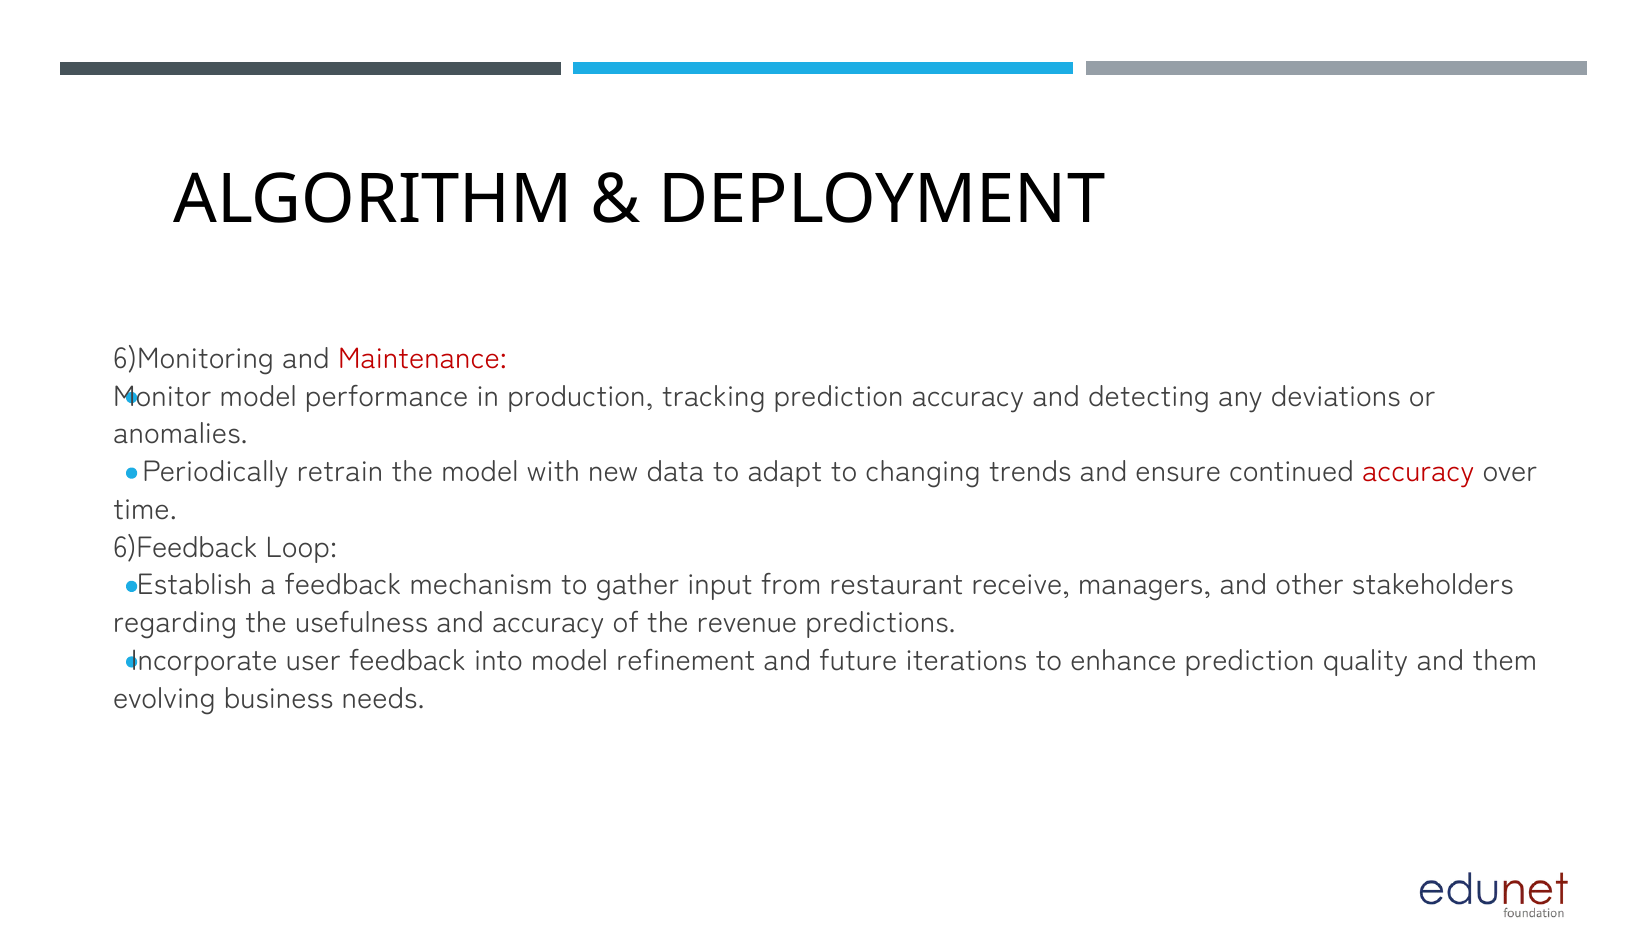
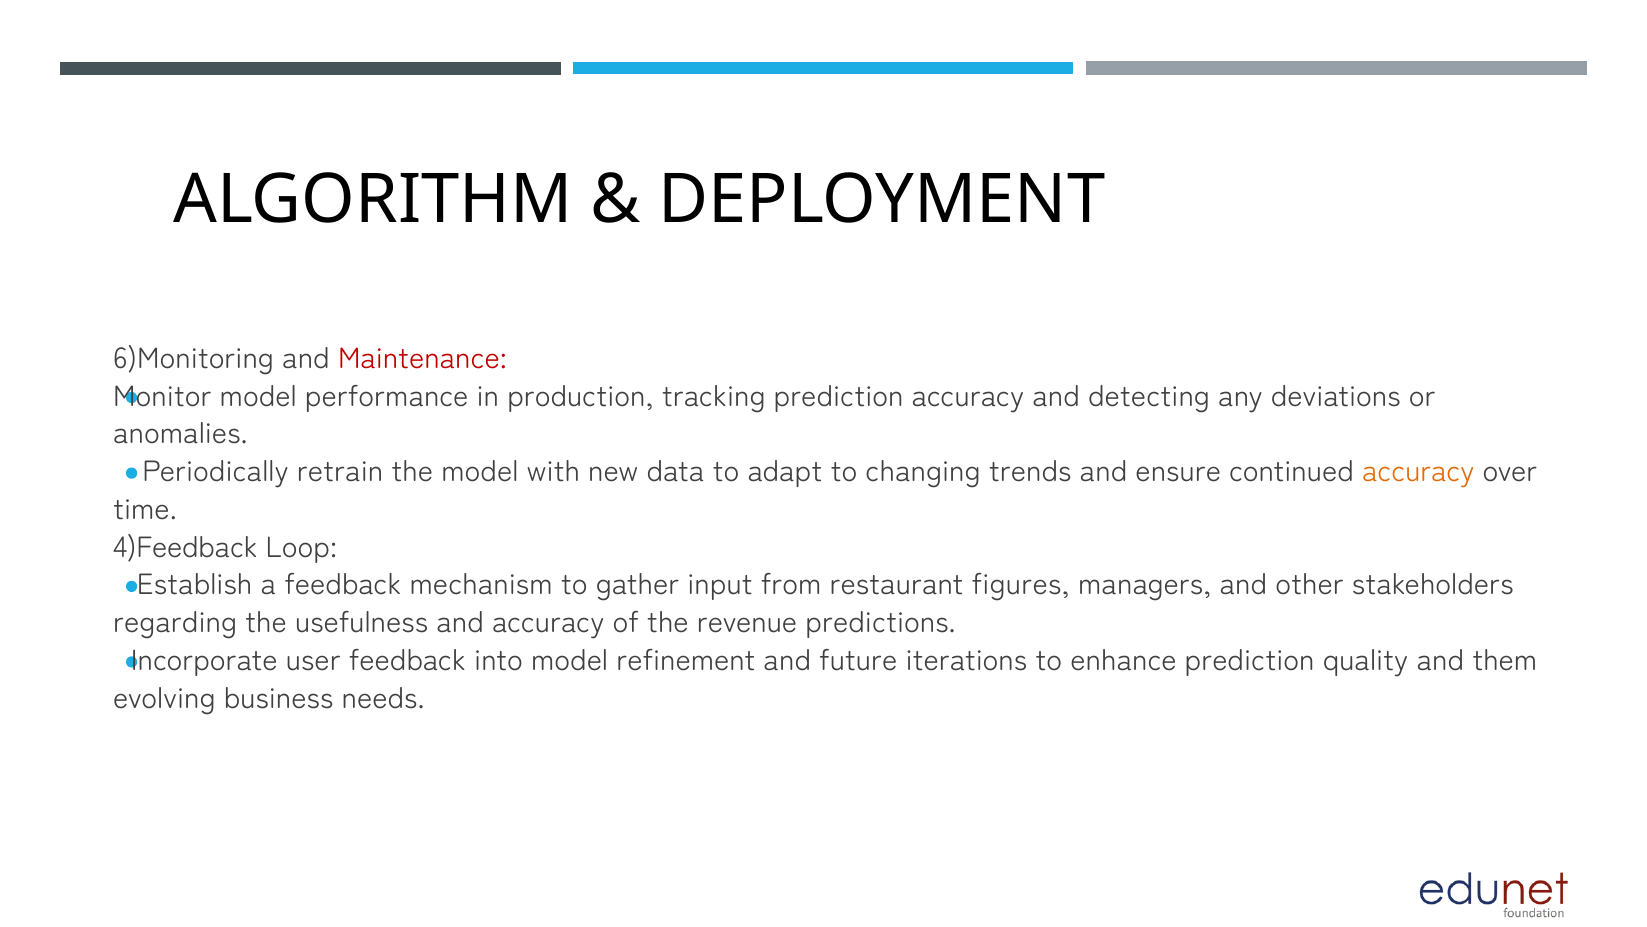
accuracy at (1418, 472) colour: red -> orange
6)Feedback: 6)Feedback -> 4)Feedback
receive: receive -> figures
